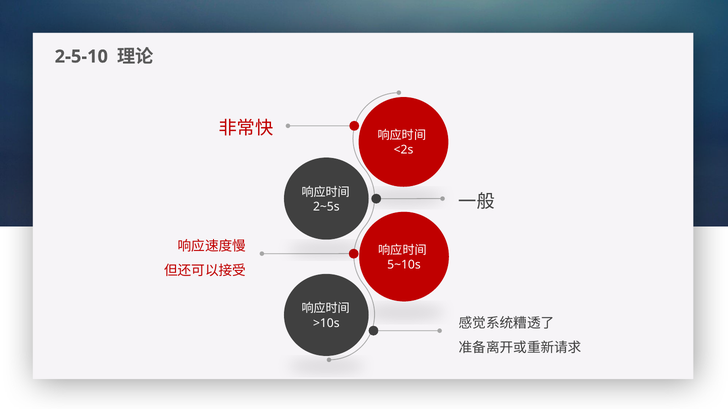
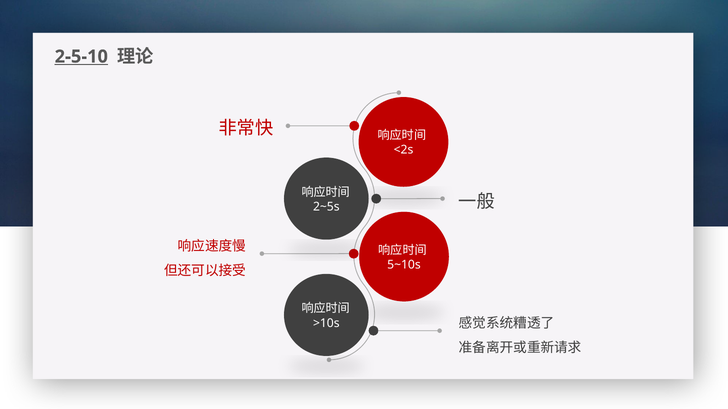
2-5-10 underline: none -> present
